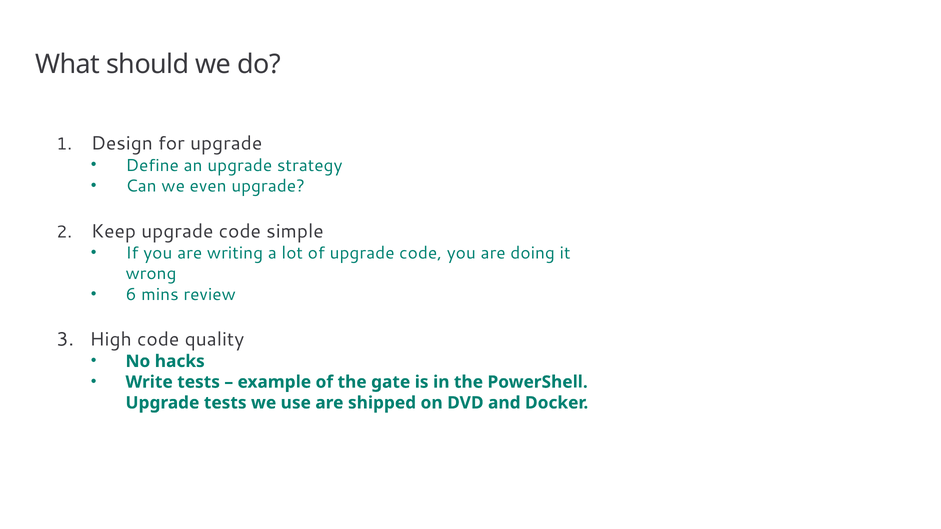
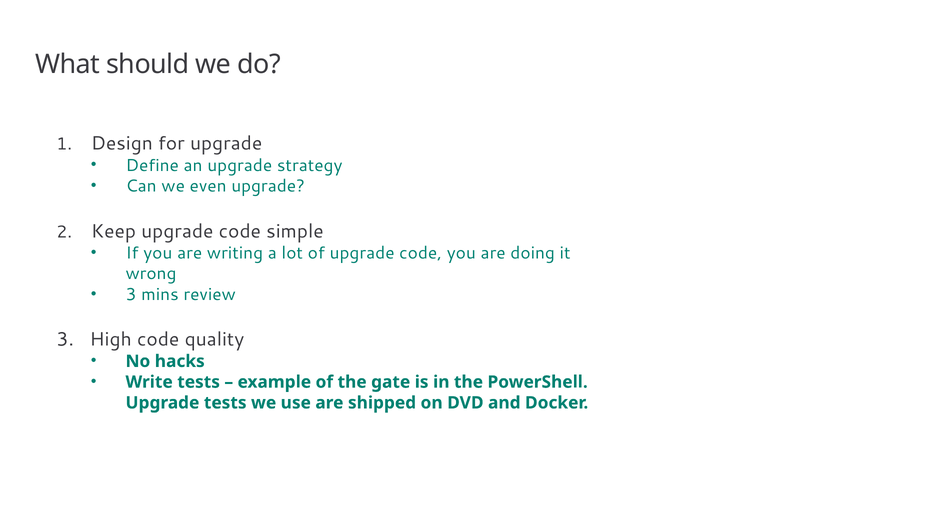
6 at (131, 295): 6 -> 3
